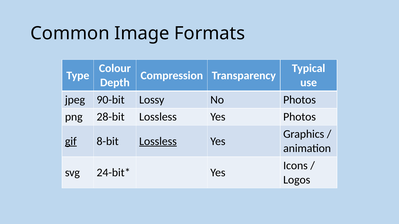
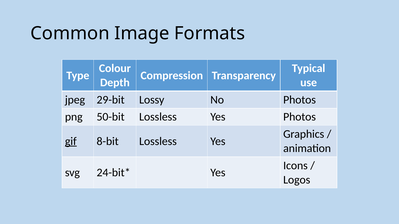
90-bit: 90-bit -> 29-bit
28-bit: 28-bit -> 50-bit
Lossless at (158, 141) underline: present -> none
